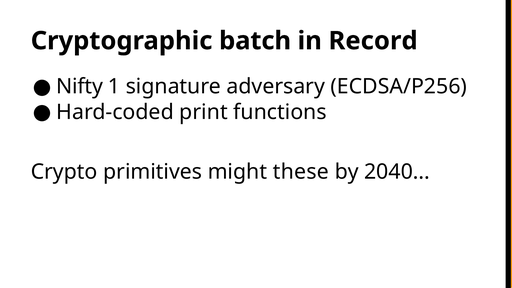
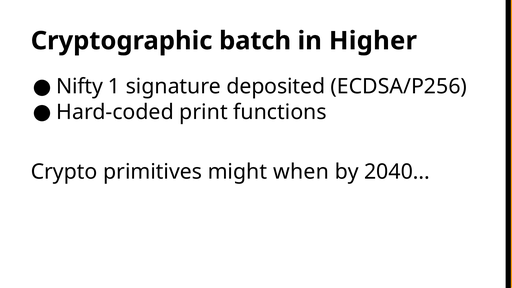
Record: Record -> Higher
adversary: adversary -> deposited
these: these -> when
